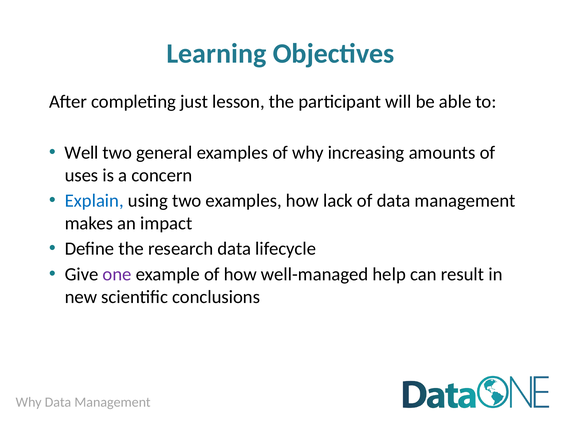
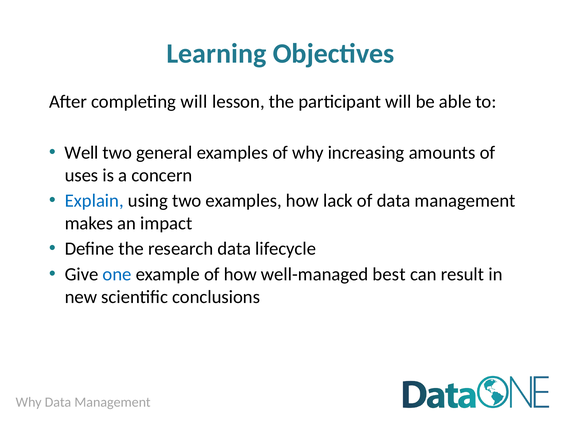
completing just: just -> will
one colour: purple -> blue
help: help -> best
